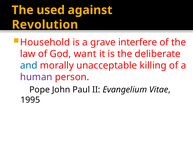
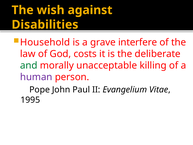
used: used -> wish
Revolution: Revolution -> Disabilities
want: want -> costs
and colour: blue -> green
